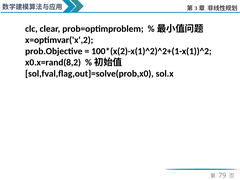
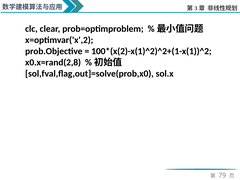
x0.x=rand(8,2: x0.x=rand(8,2 -> x0.x=rand(2,8
